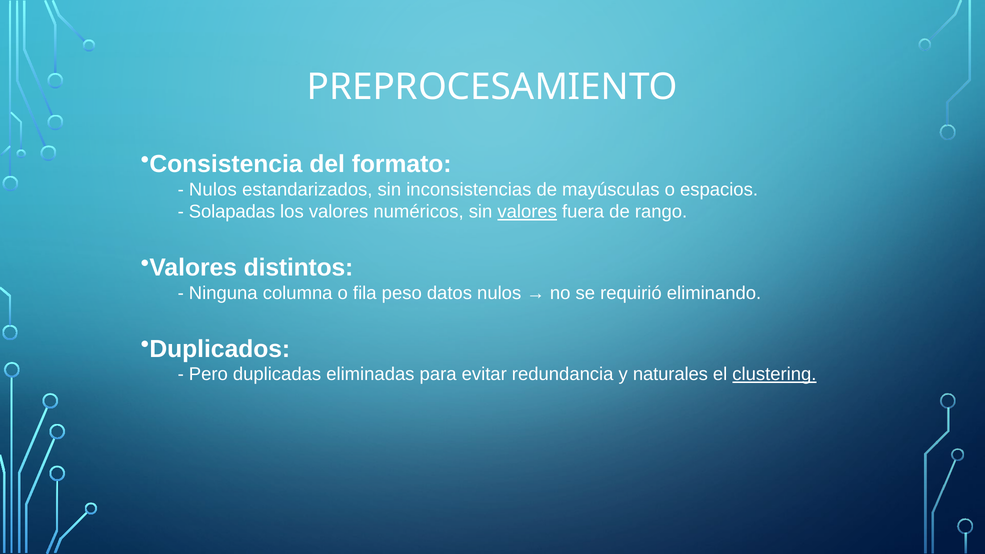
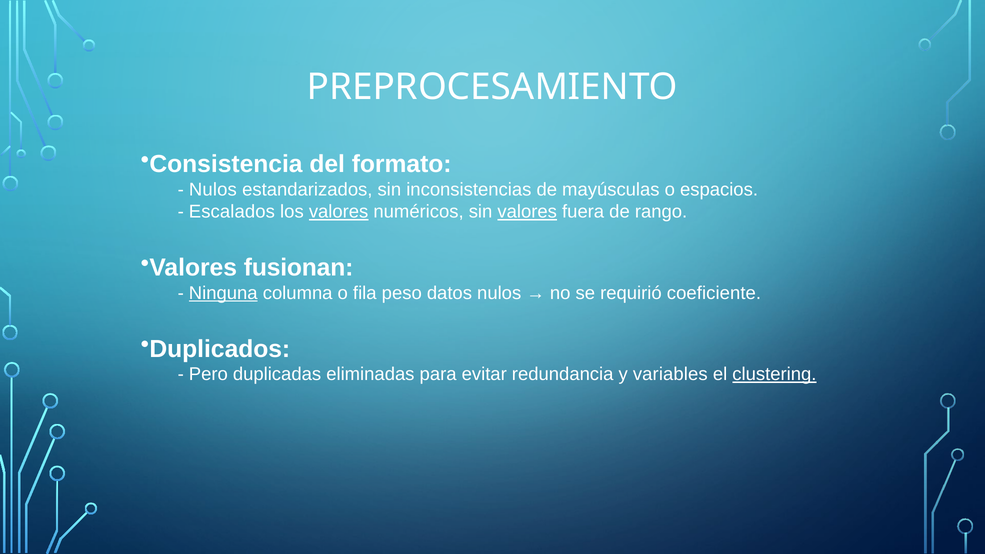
Solapadas: Solapadas -> Escalados
valores at (339, 212) underline: none -> present
distintos: distintos -> fusionan
Ninguna underline: none -> present
eliminando: eliminando -> coeficiente
naturales: naturales -> variables
